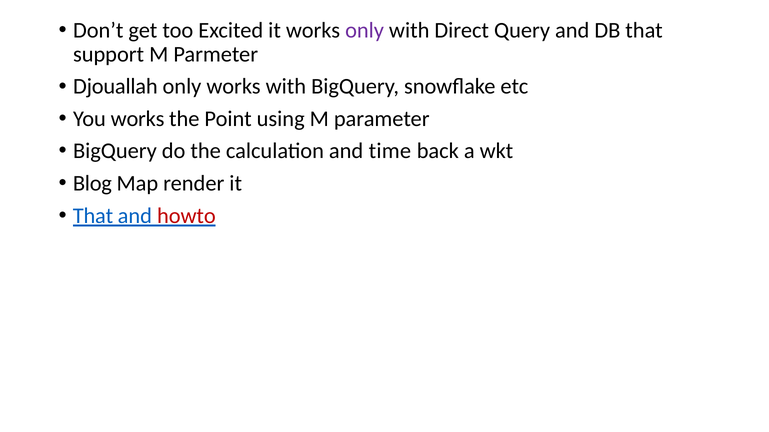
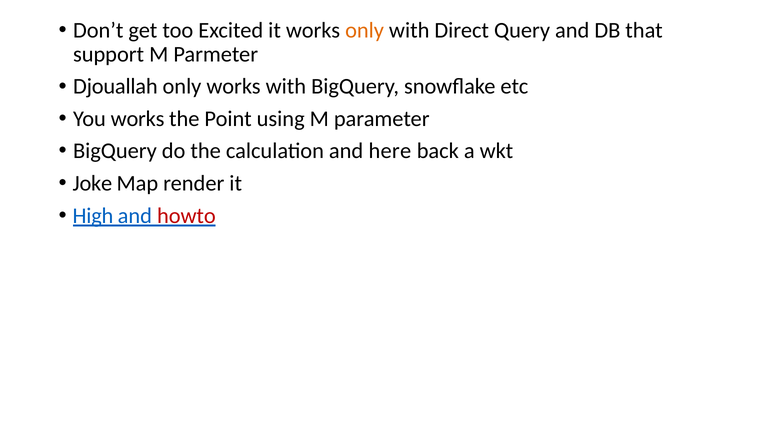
only at (365, 30) colour: purple -> orange
time: time -> here
Blog: Blog -> Joke
That at (93, 216): That -> High
